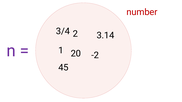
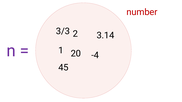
3/4: 3/4 -> 3/3
-2: -2 -> -4
